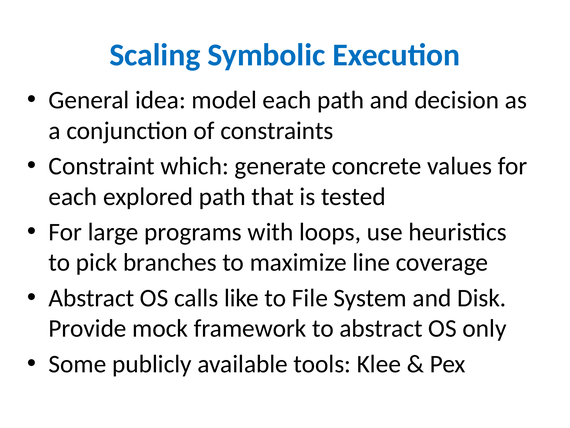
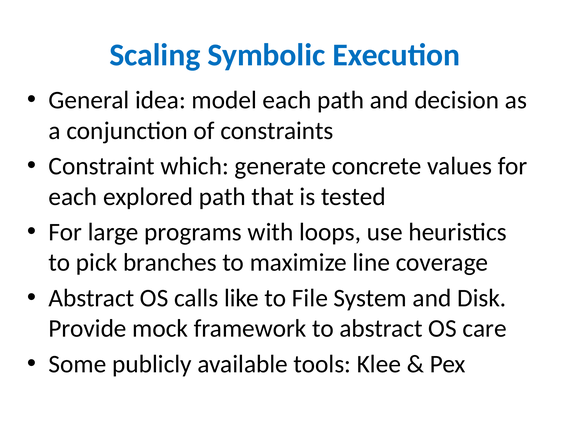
only: only -> care
